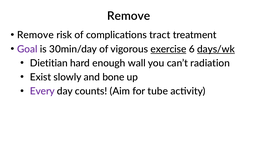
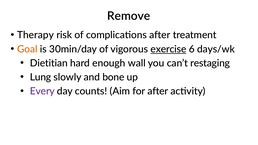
Remove at (35, 35): Remove -> Therapy
complications tract: tract -> after
Goal colour: purple -> orange
days/wk underline: present -> none
radiation: radiation -> restaging
Exist: Exist -> Lung
for tube: tube -> after
